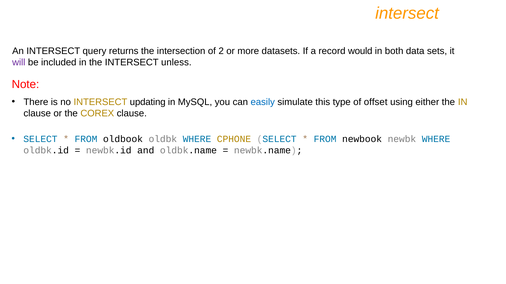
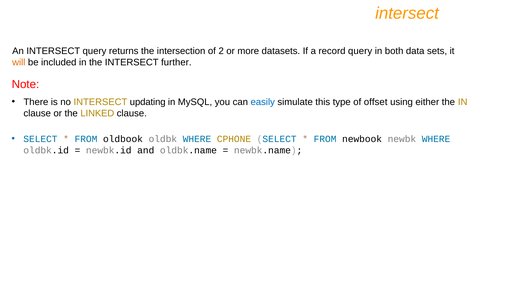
record would: would -> query
will colour: purple -> orange
unless: unless -> further
COREX: COREX -> LINKED
